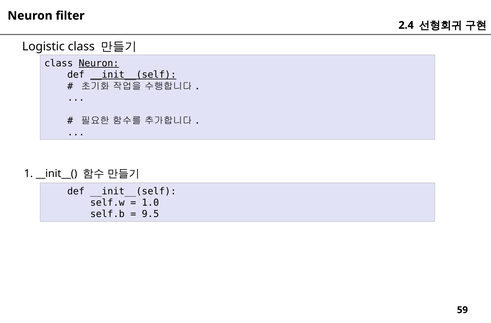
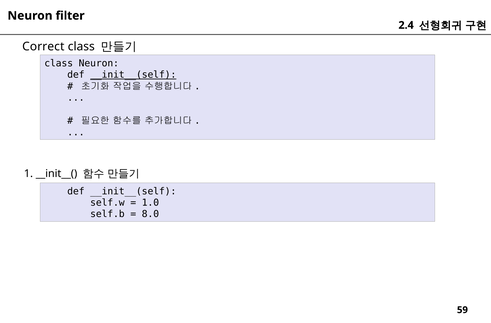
Logistic: Logistic -> Correct
Neuron at (99, 63) underline: present -> none
9.5: 9.5 -> 8.0
